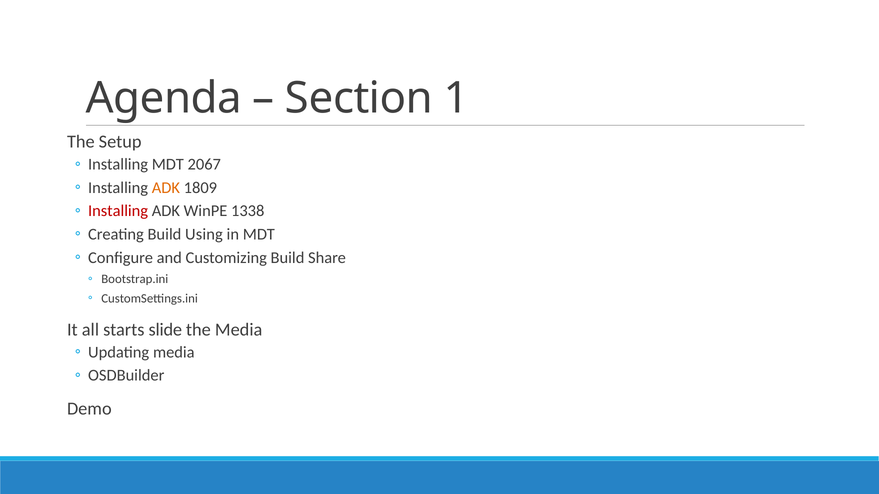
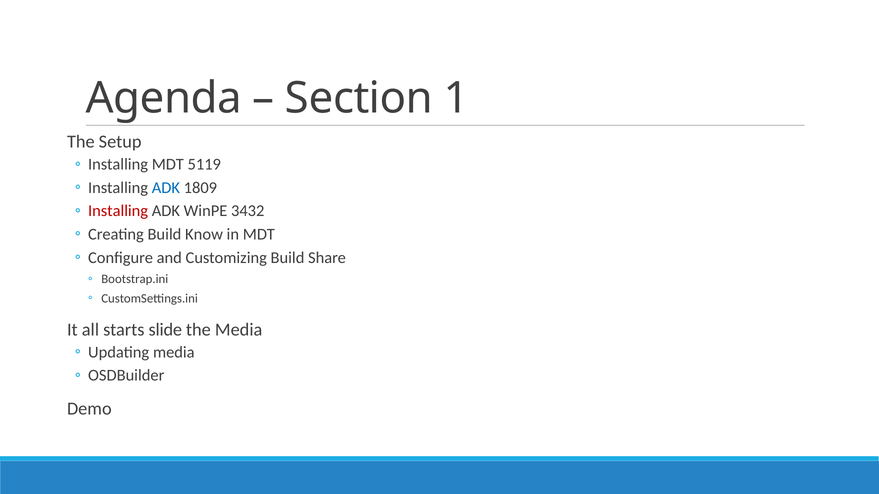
2067: 2067 -> 5119
ADK at (166, 188) colour: orange -> blue
1338: 1338 -> 3432
Using: Using -> Know
